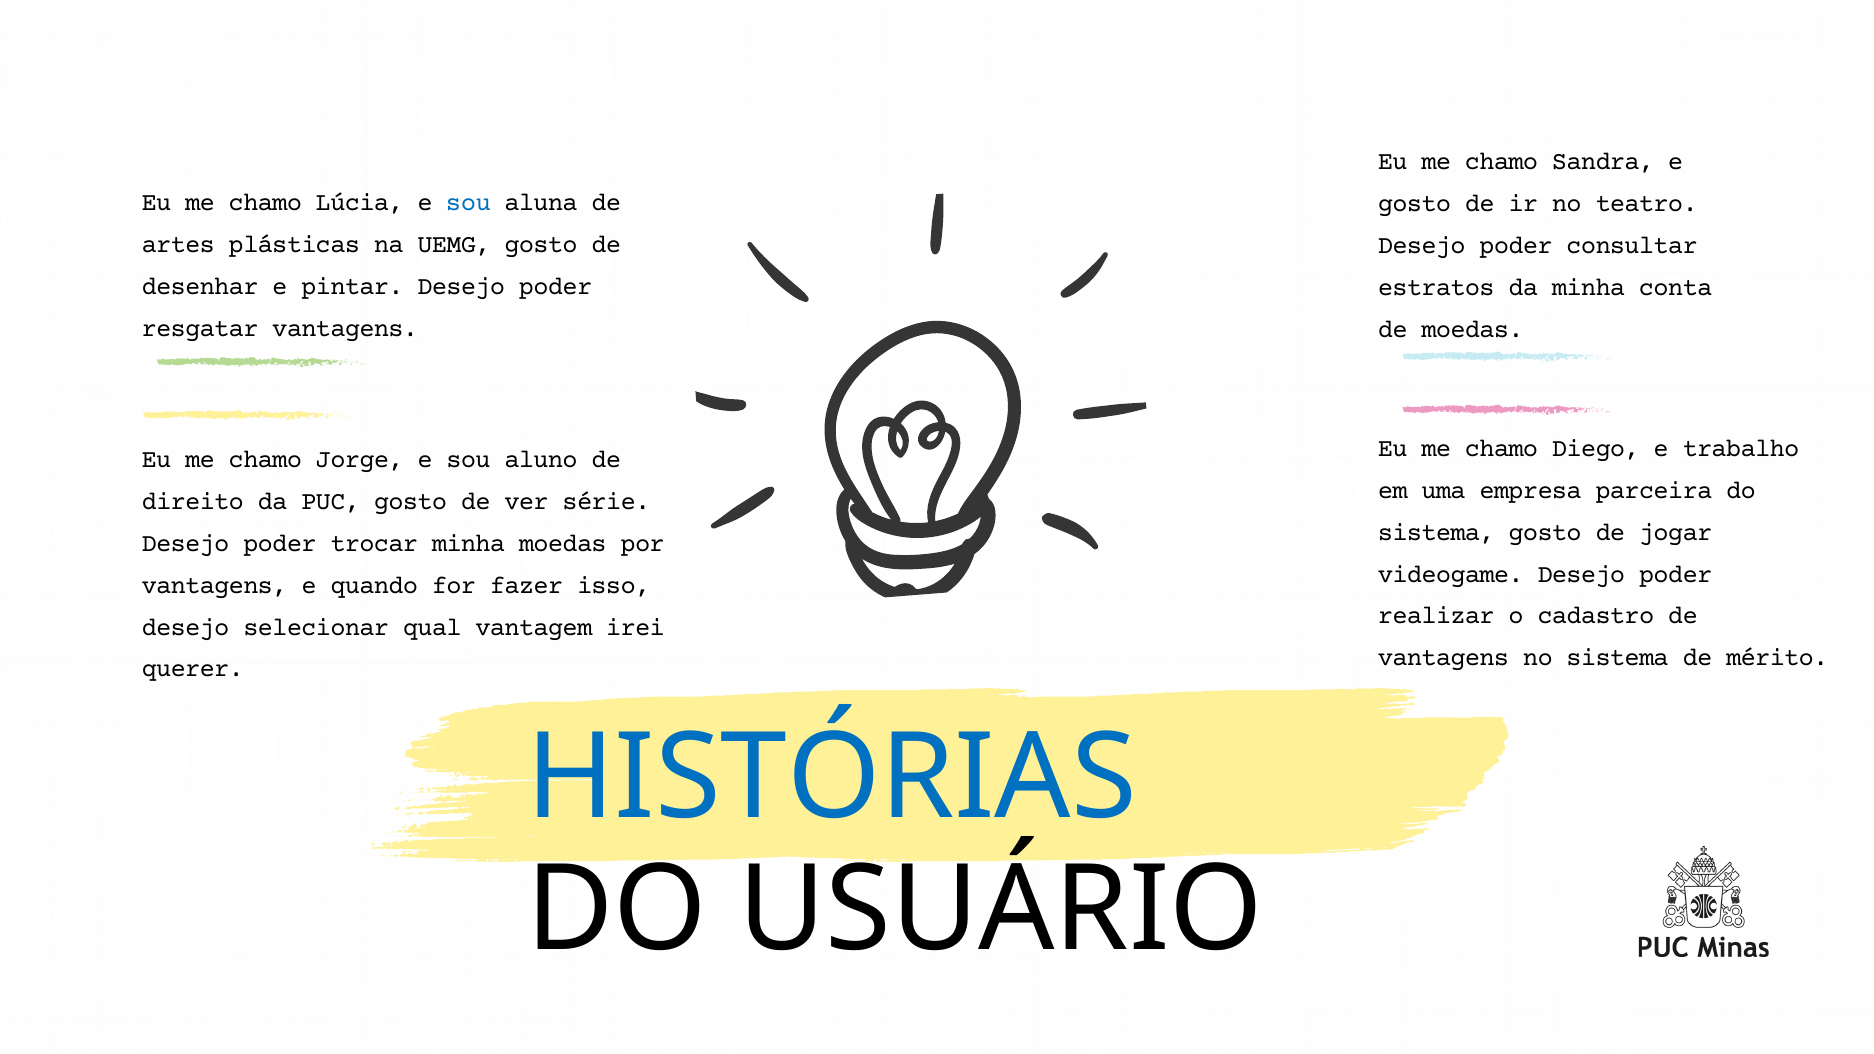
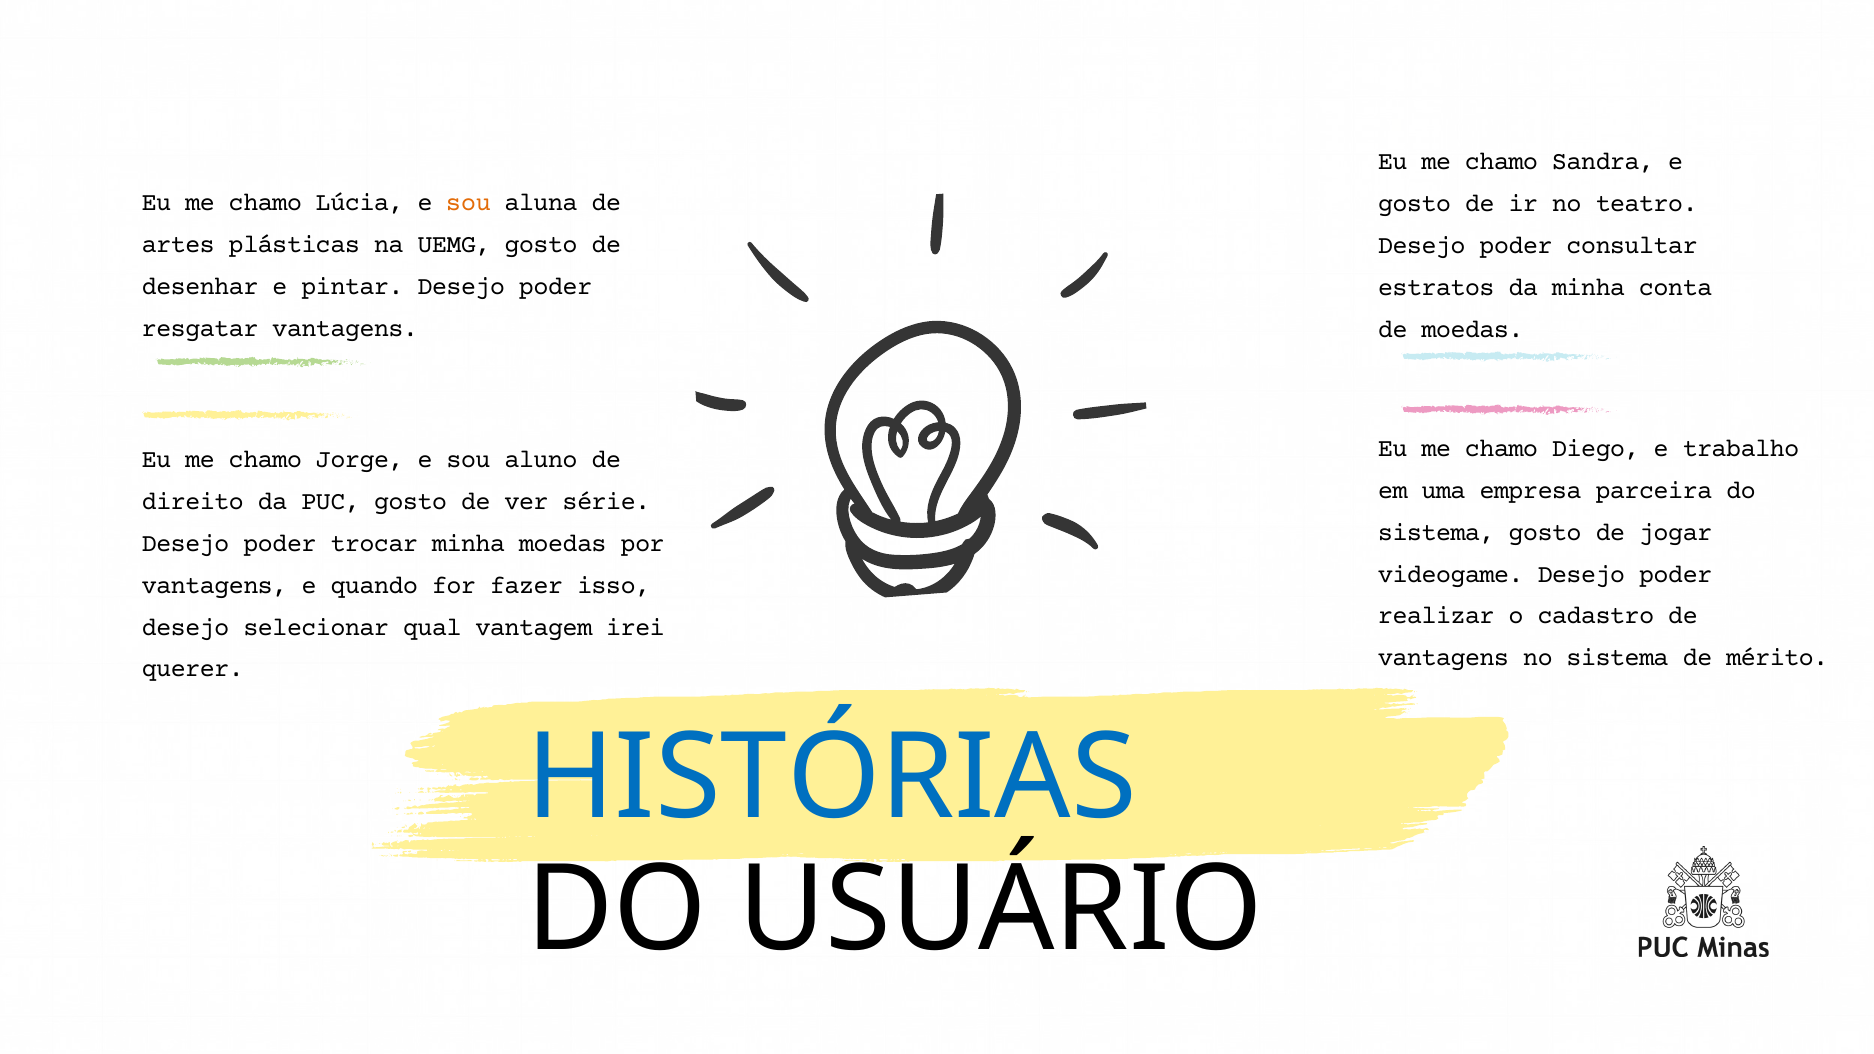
sou at (469, 202) colour: blue -> orange
